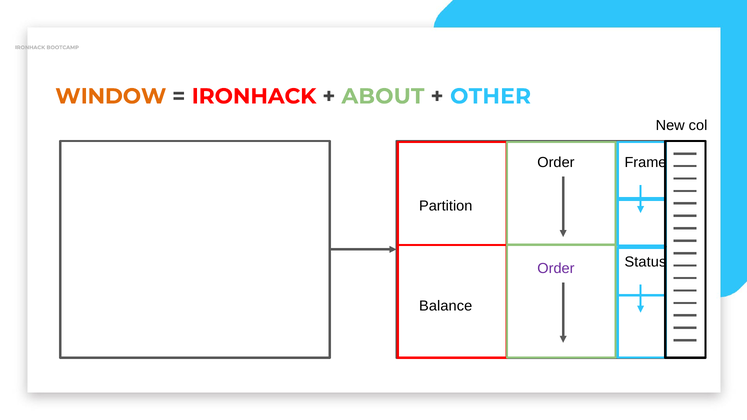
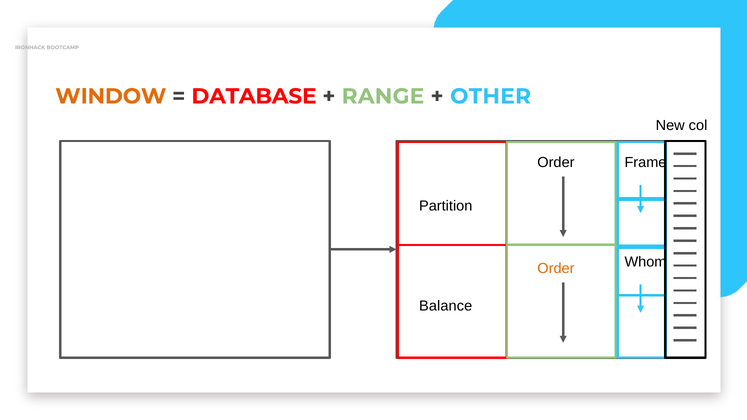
IRONHACK at (254, 96): IRONHACK -> DATABASE
ABOUT: ABOUT -> RANGE
Status: Status -> Whom
Order at (556, 269) colour: purple -> orange
